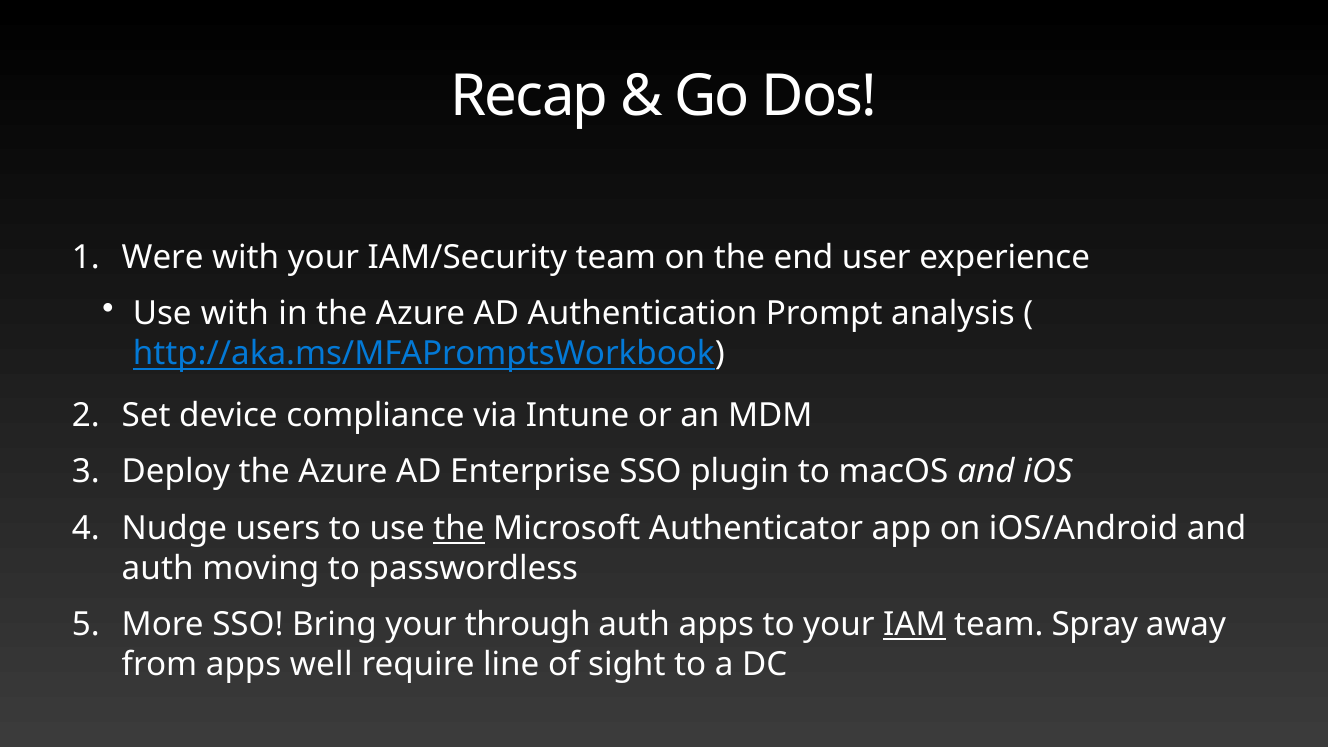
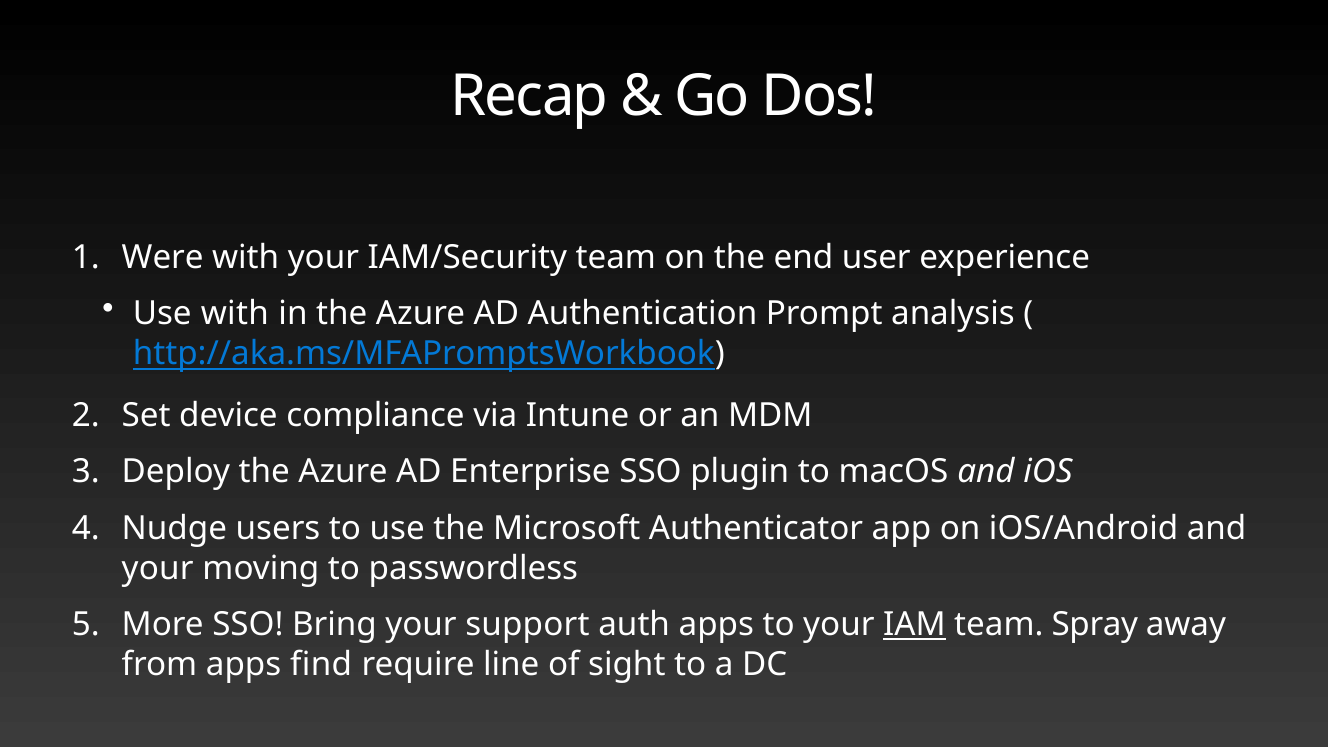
the at (459, 528) underline: present -> none
auth at (158, 568): auth -> your
through: through -> support
well: well -> find
